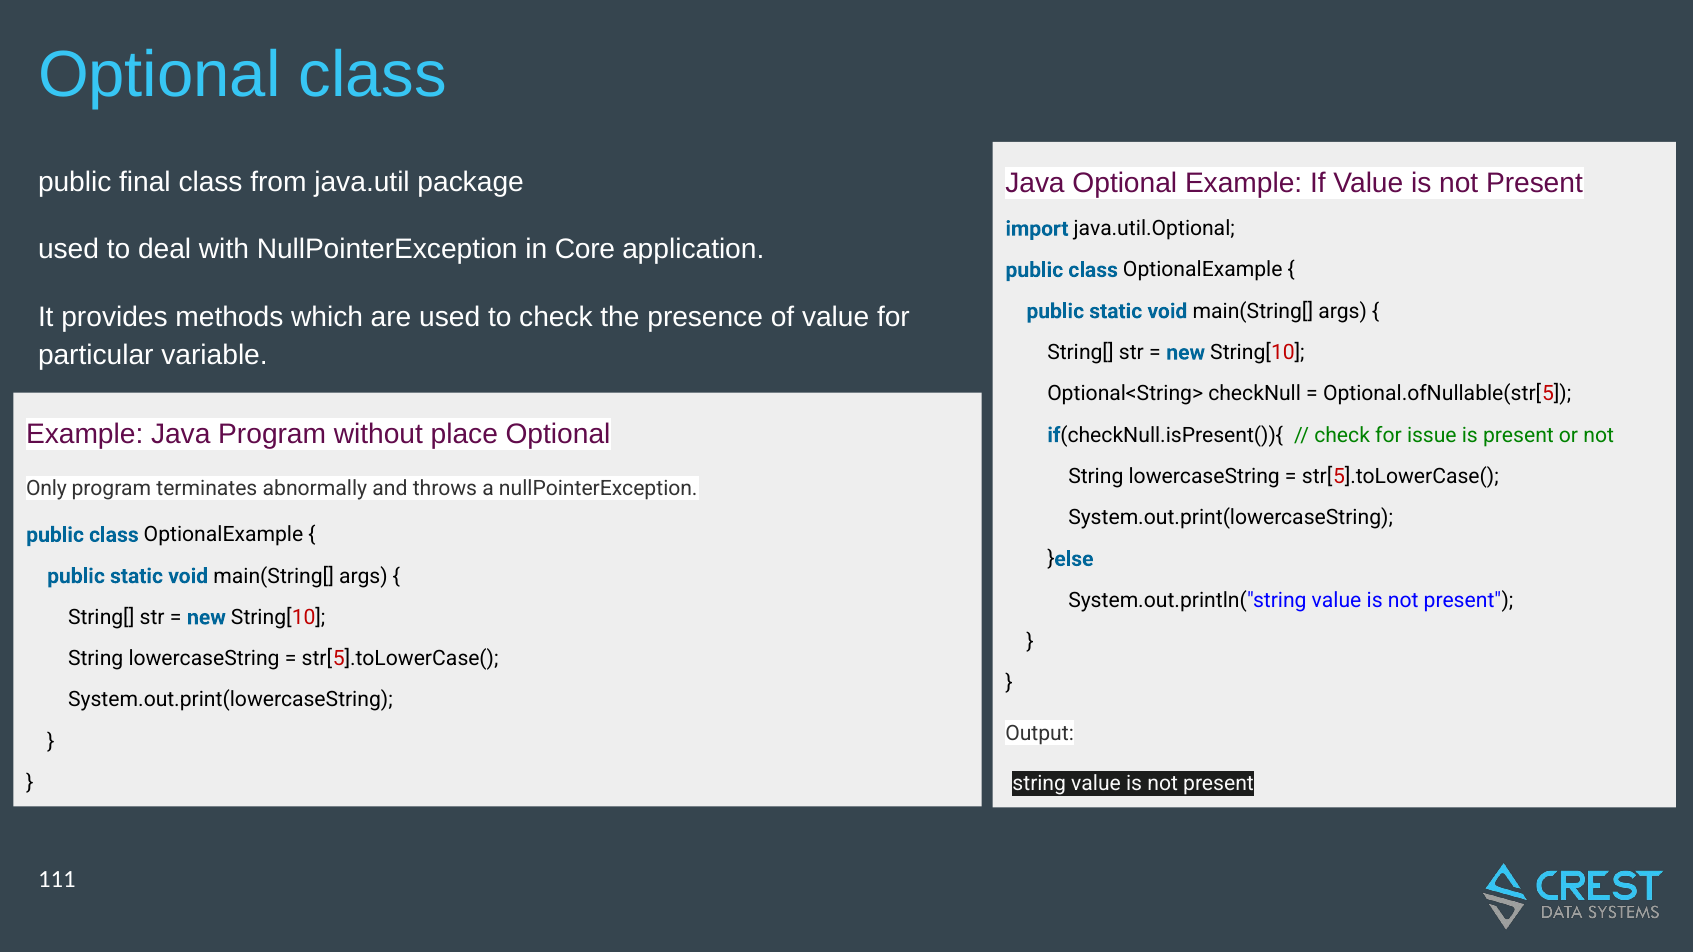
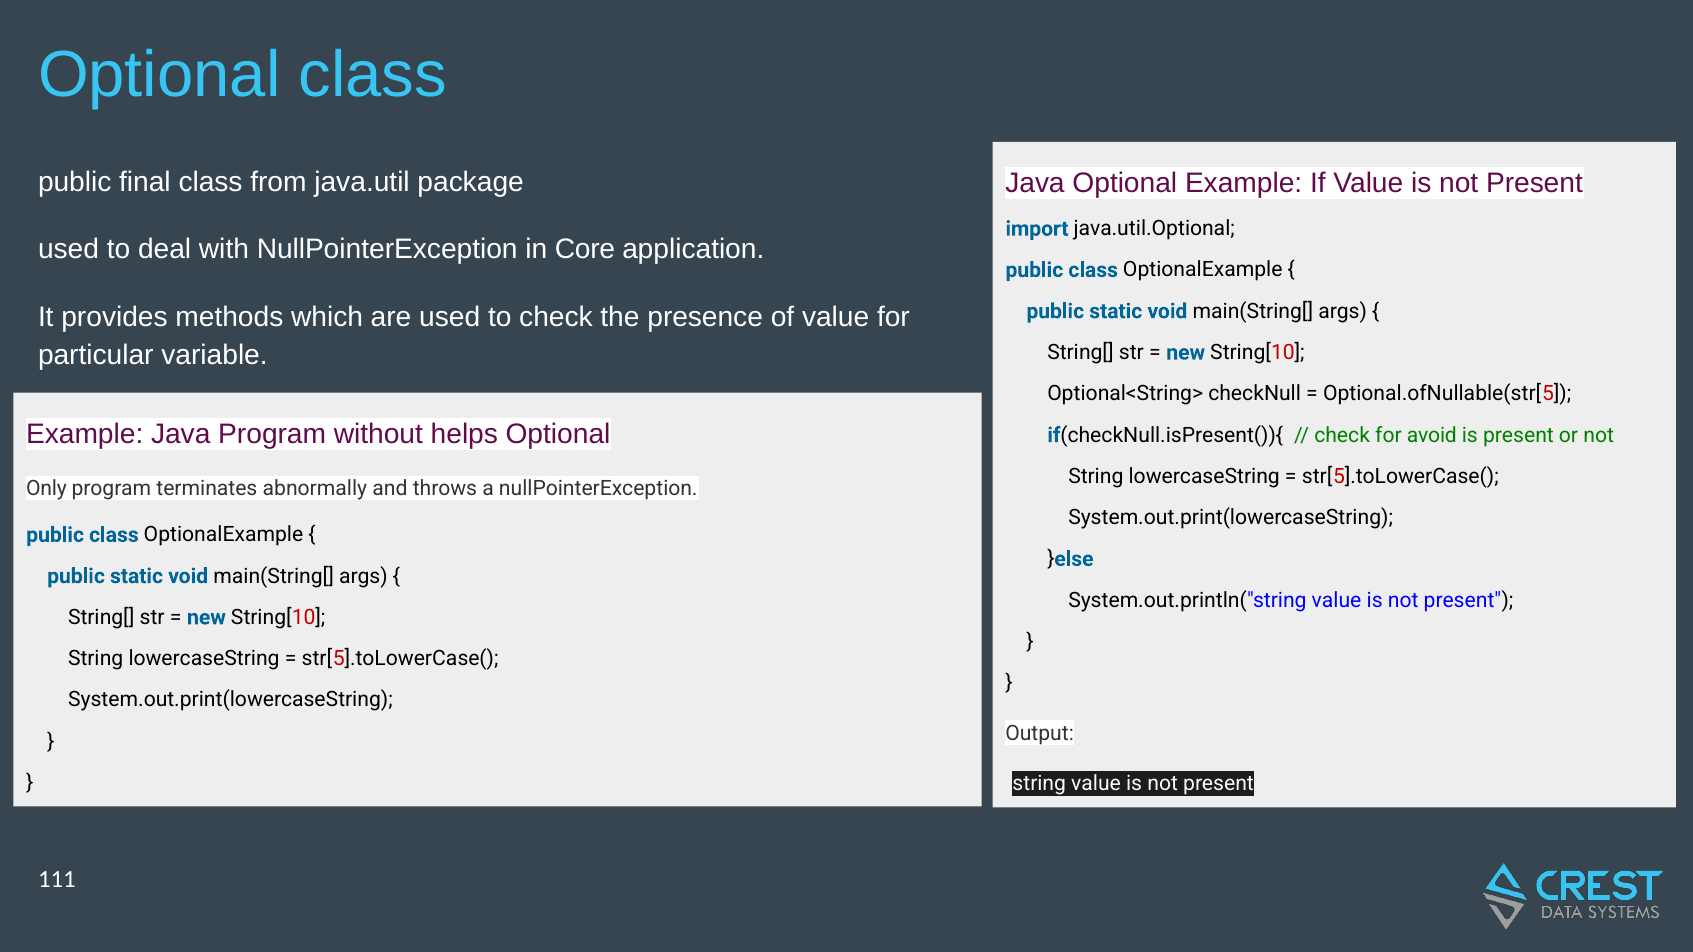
place: place -> helps
issue: issue -> avoid
